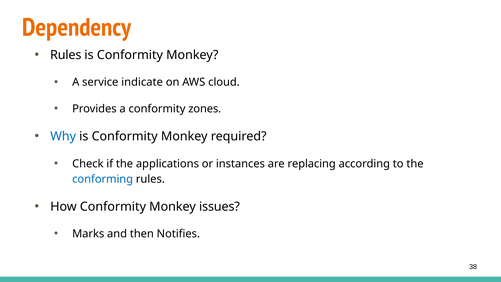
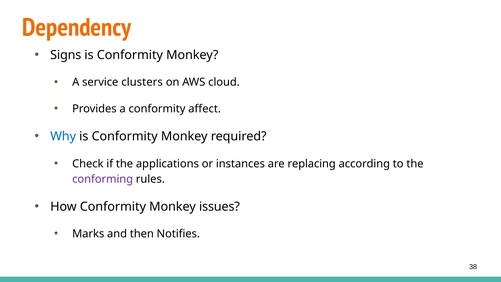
Rules at (66, 55): Rules -> Signs
indicate: indicate -> clusters
zones: zones -> affect
conforming colour: blue -> purple
